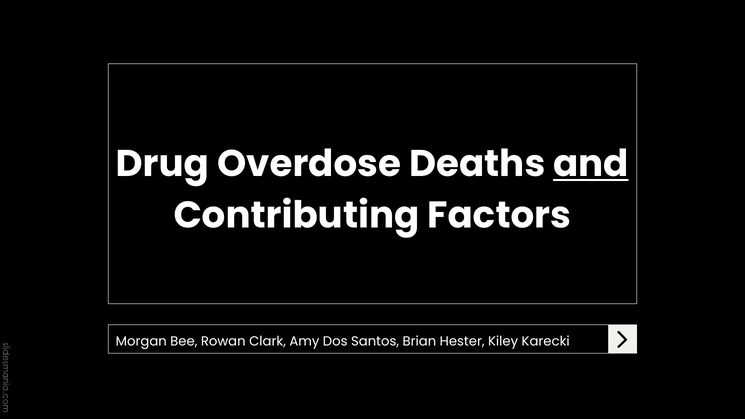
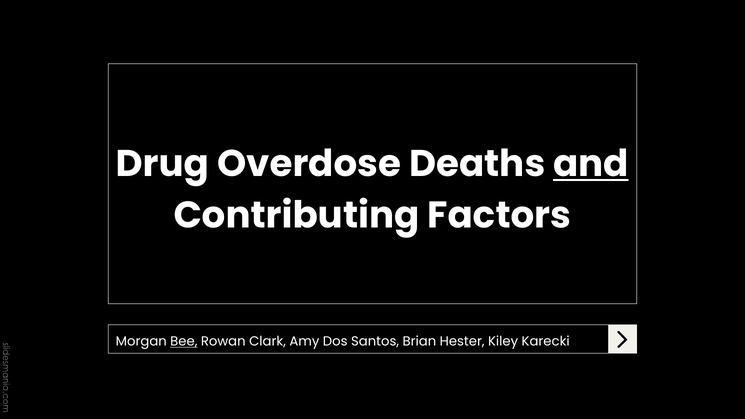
Bee underline: none -> present
